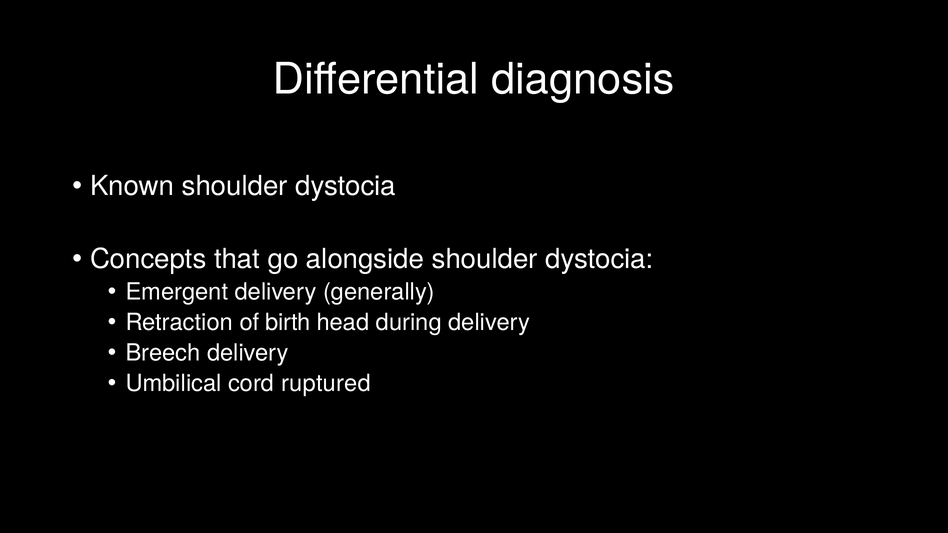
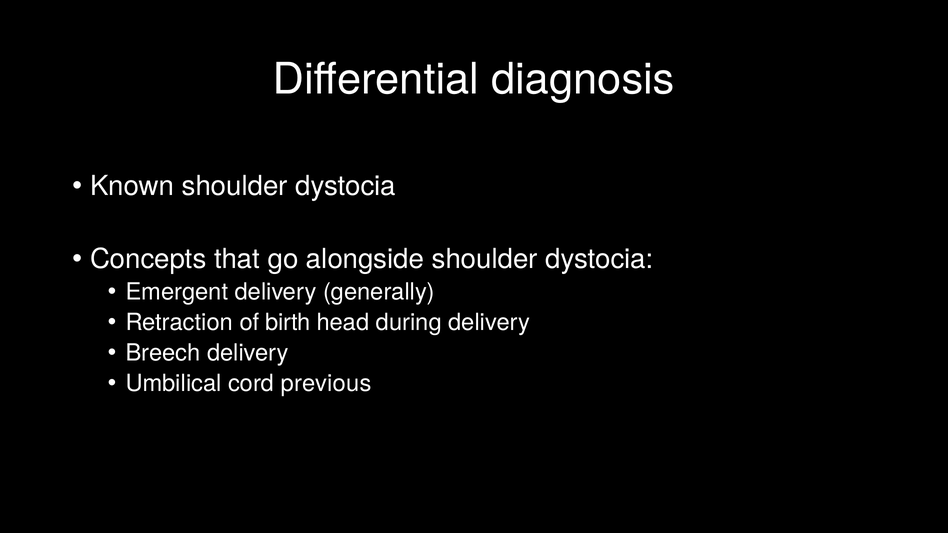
ruptured: ruptured -> previous
